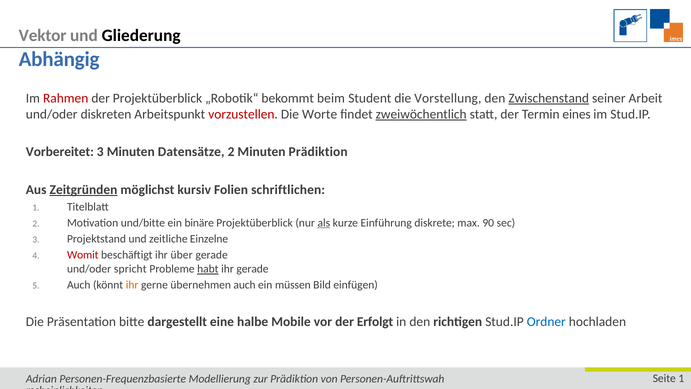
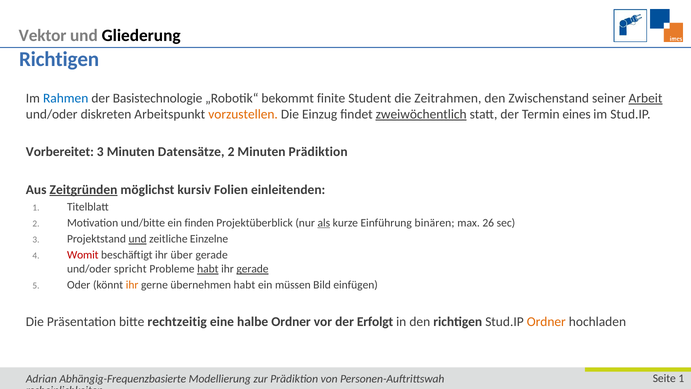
Abhängig at (59, 59): Abhängig -> Richtigen
Rahmen colour: red -> blue
der Projektüberblick: Projektüberblick -> Basistechnologie
beim: beim -> finite
Vorstellung: Vorstellung -> Zeitrahmen
Zwischenstand underline: present -> none
Arbeit underline: none -> present
vorzustellen colour: red -> orange
Worte: Worte -> Einzug
schriftlichen: schriftlichen -> einleitenden
binäre: binäre -> finden
diskrete: diskrete -> binären
90: 90 -> 26
und at (138, 239) underline: none -> present
gerade at (253, 269) underline: none -> present
Auch at (79, 285): Auch -> Oder
übernehmen auch: auch -> habt
dargestellt: dargestellt -> rechtzeitig
halbe Mobile: Mobile -> Ordner
Ordner at (546, 322) colour: blue -> orange
Personen-Frequenzbasierte: Personen-Frequenzbasierte -> Abhängig-Frequenzbasierte
